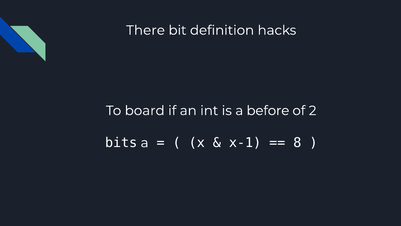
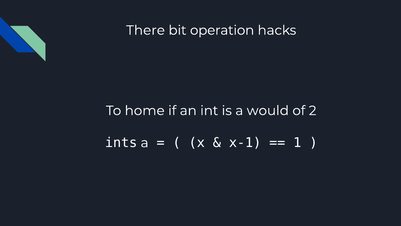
definition: definition -> operation
board: board -> home
before: before -> would
bits: bits -> ints
8: 8 -> 1
